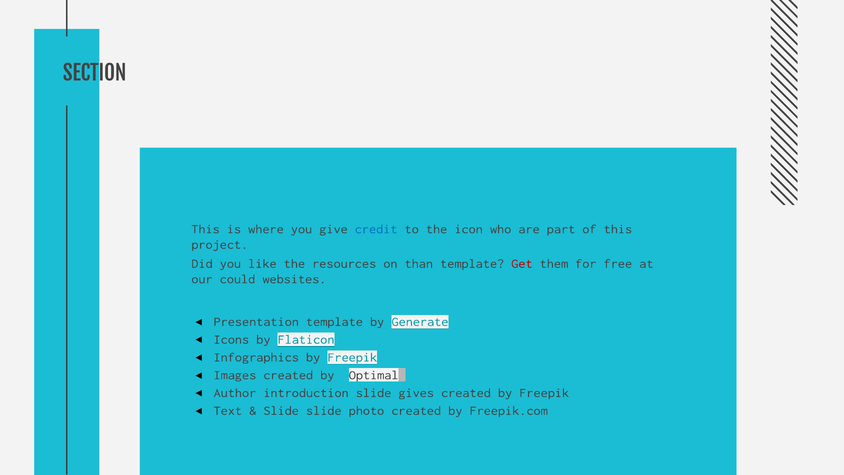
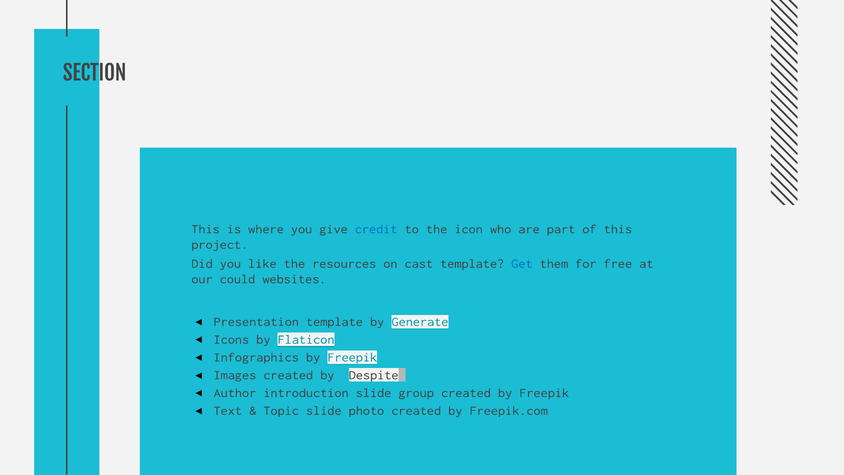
than: than -> cast
Get colour: red -> blue
Optimal: Optimal -> Despite
gives: gives -> group
Slide at (281, 410): Slide -> Topic
